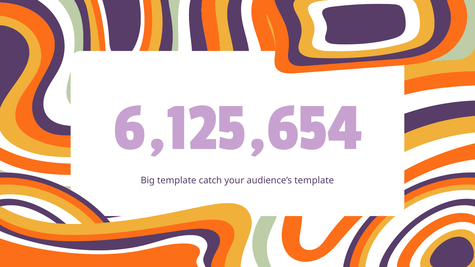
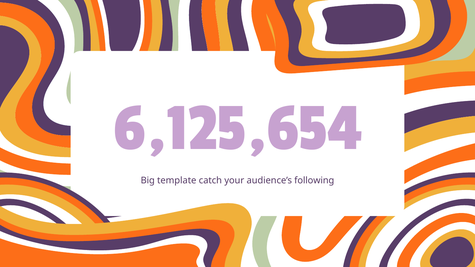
audience’s template: template -> following
